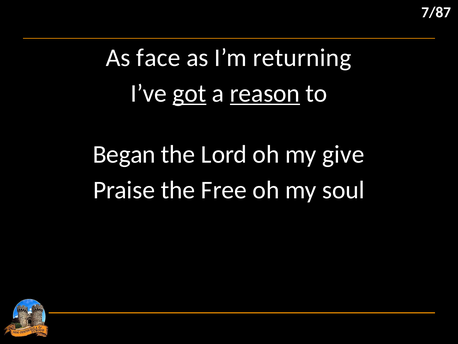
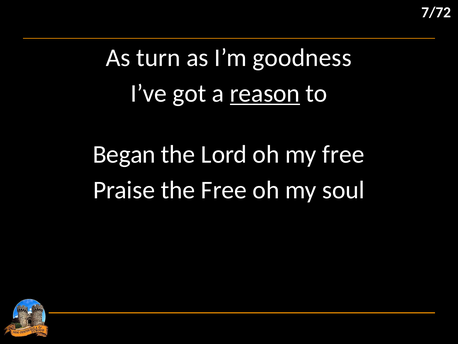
7/87: 7/87 -> 7/72
face: face -> turn
returning: returning -> goodness
got underline: present -> none
my give: give -> free
